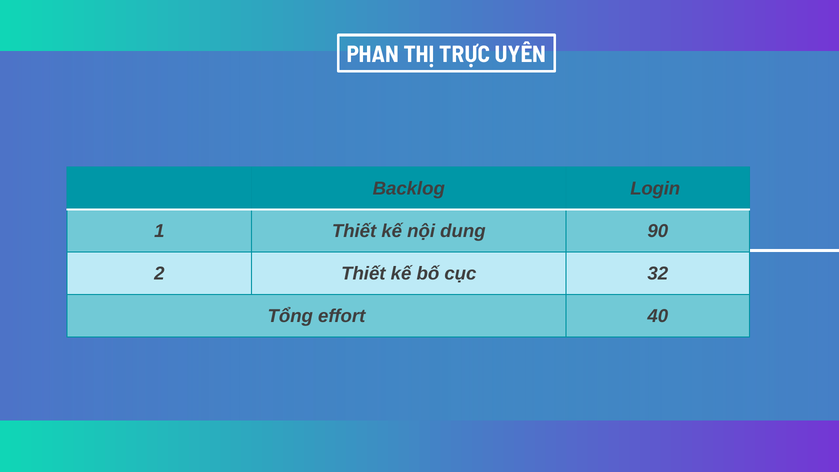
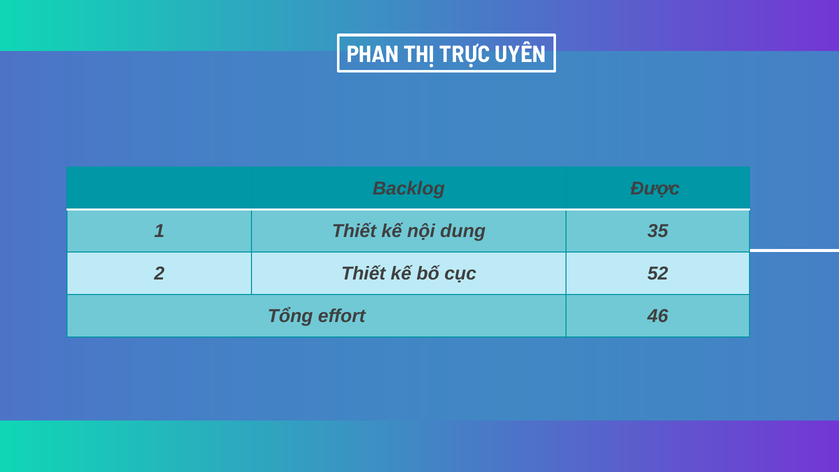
Login: Login -> Được
90: 90 -> 35
32: 32 -> 52
40: 40 -> 46
